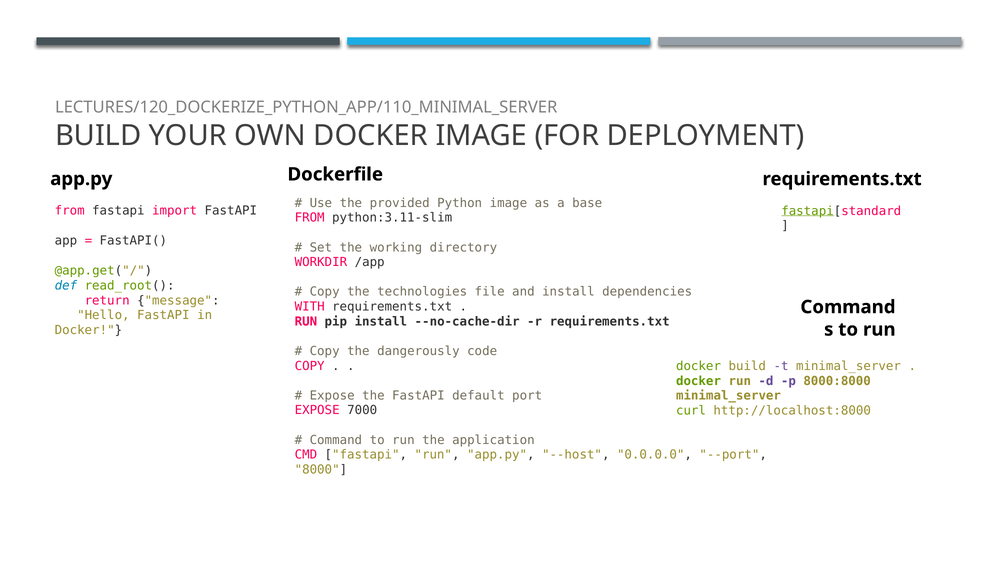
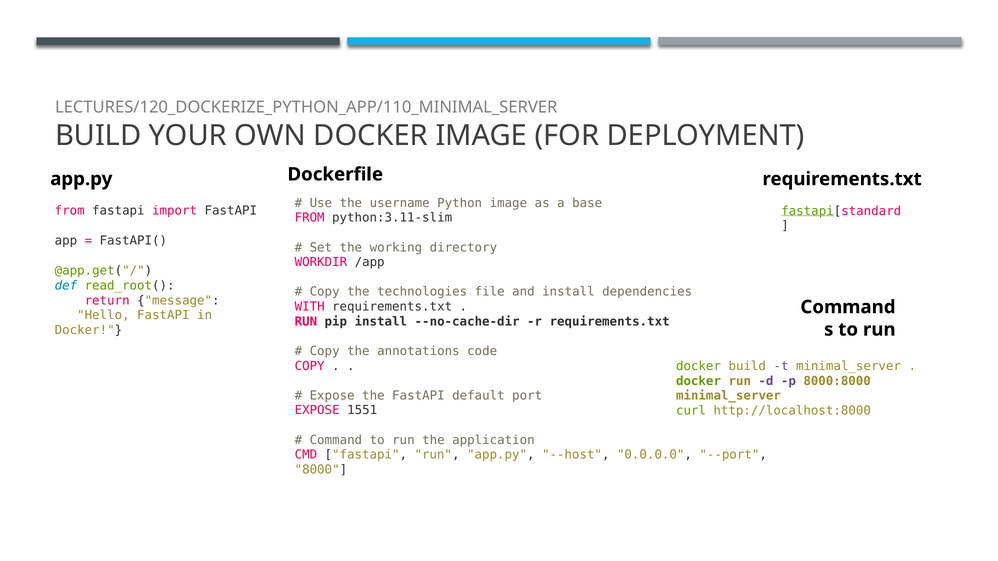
provided: provided -> username
dangerously: dangerously -> annotations
7000: 7000 -> 1551
